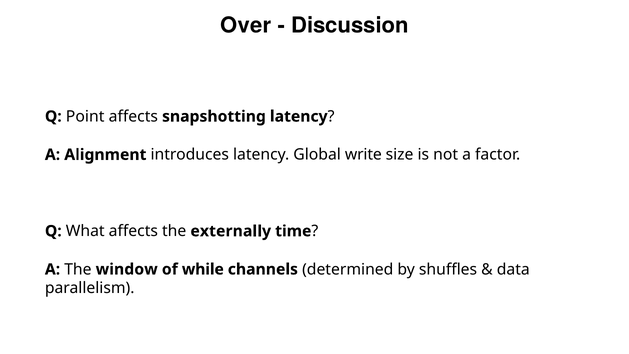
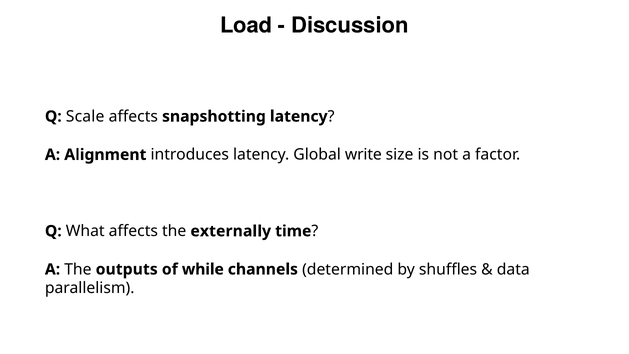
Over: Over -> Load
Point: Point -> Scale
window: window -> outputs
